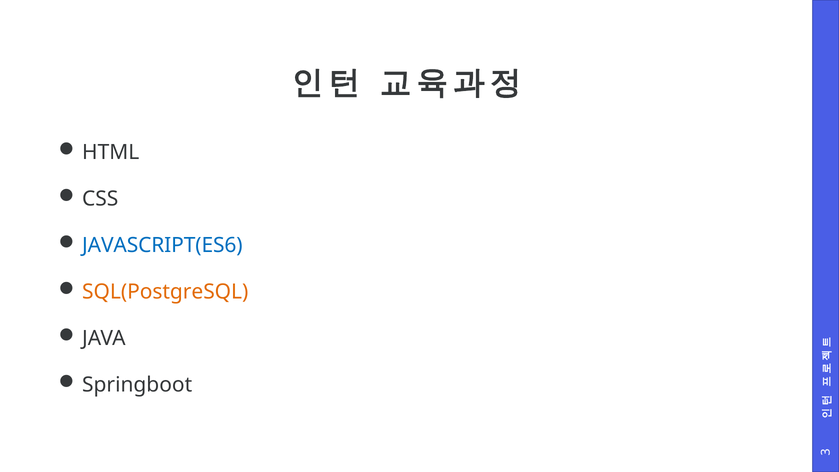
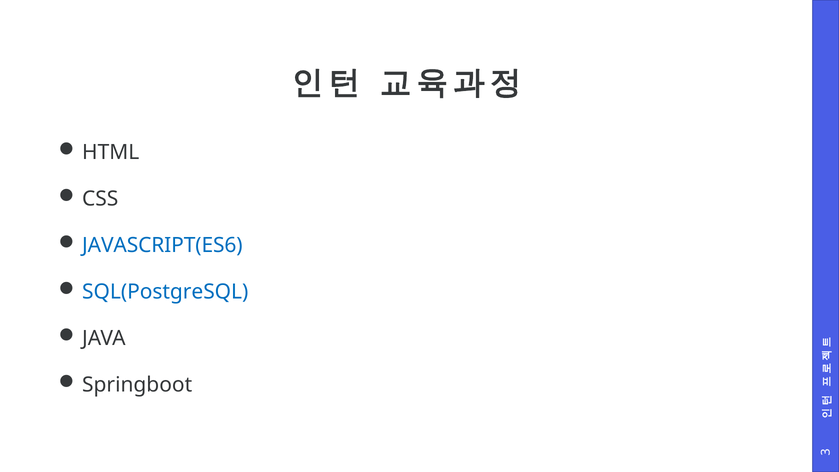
SQL(PostgreSQL colour: orange -> blue
